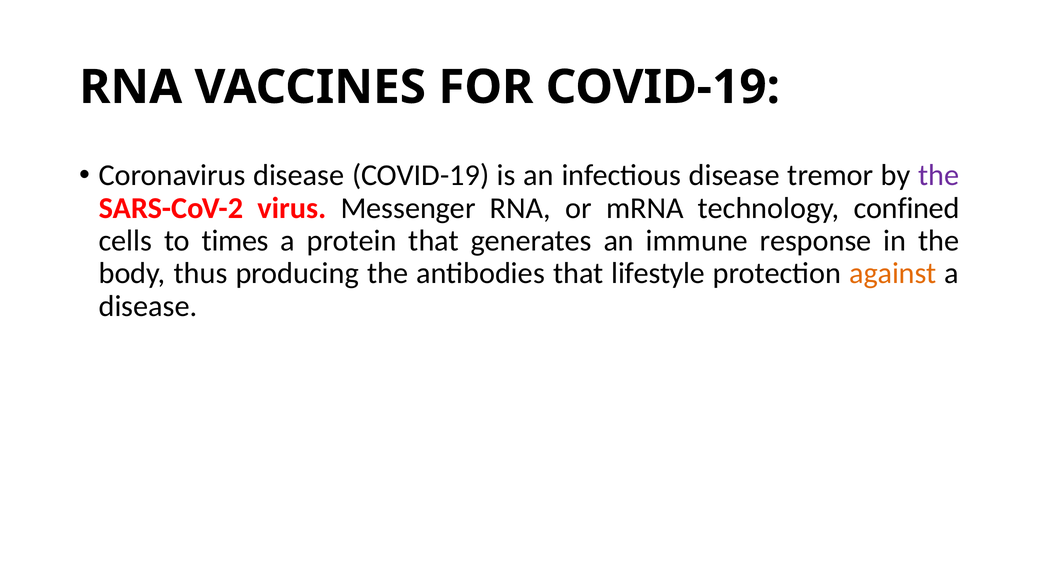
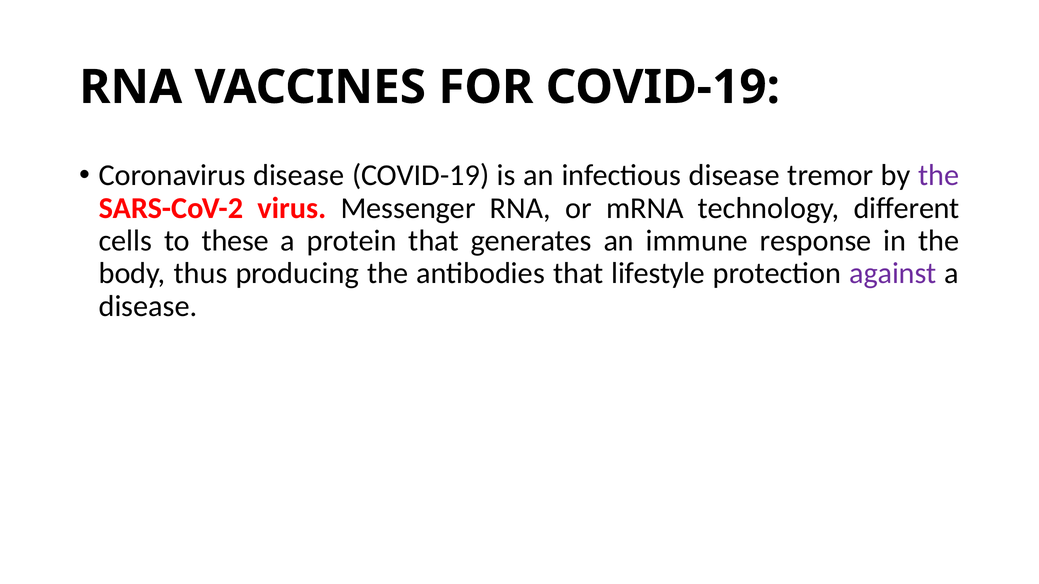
confined: confined -> different
times: times -> these
against colour: orange -> purple
